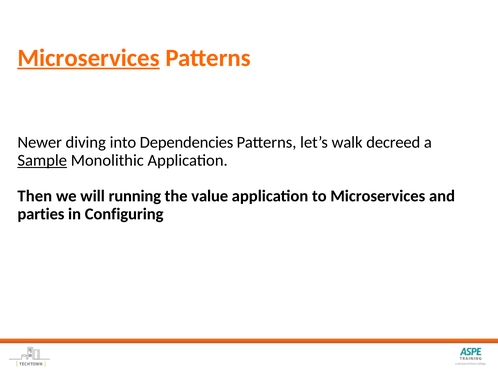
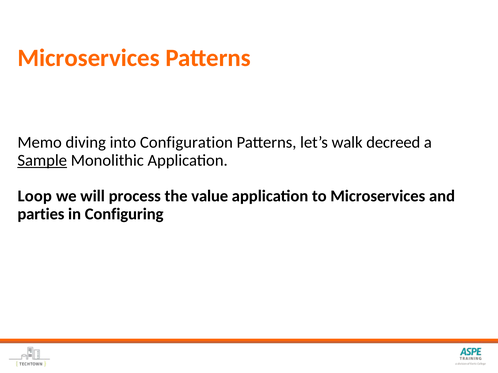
Microservices at (89, 58) underline: present -> none
Newer: Newer -> Memo
Dependencies: Dependencies -> Configuration
Then: Then -> Loop
running: running -> process
